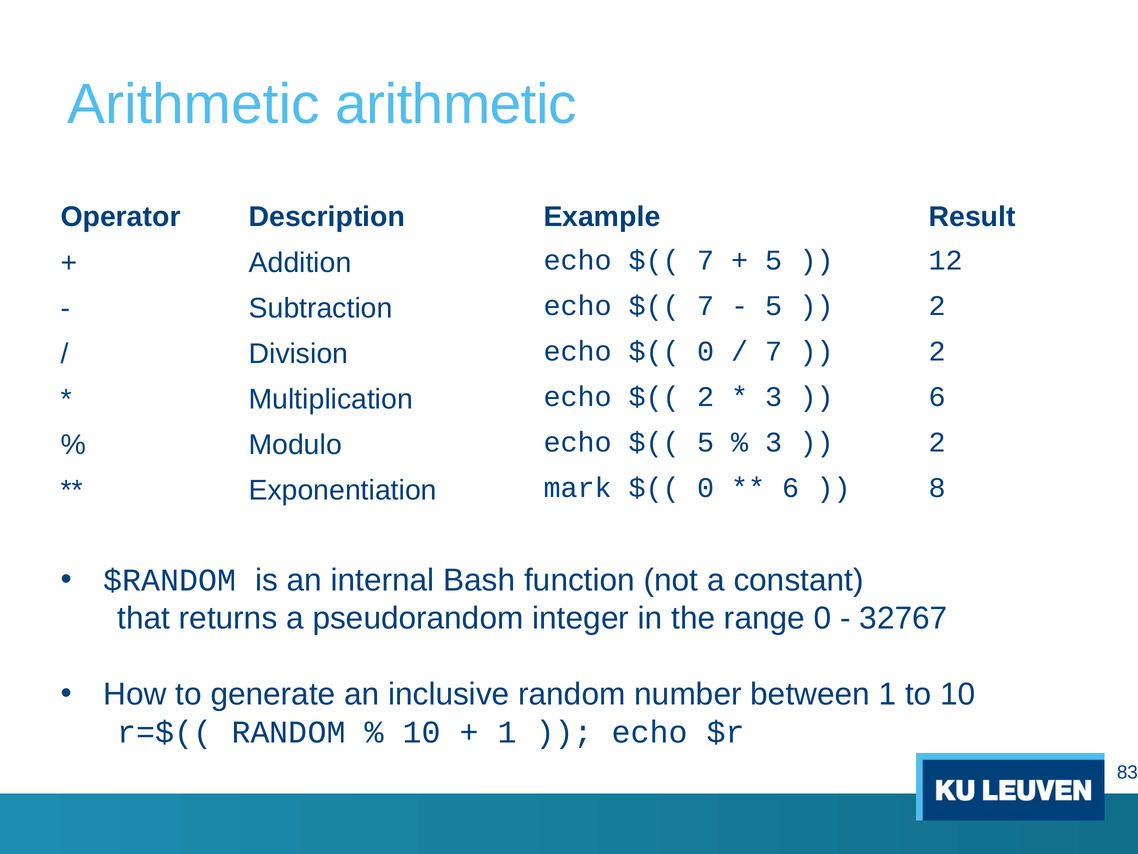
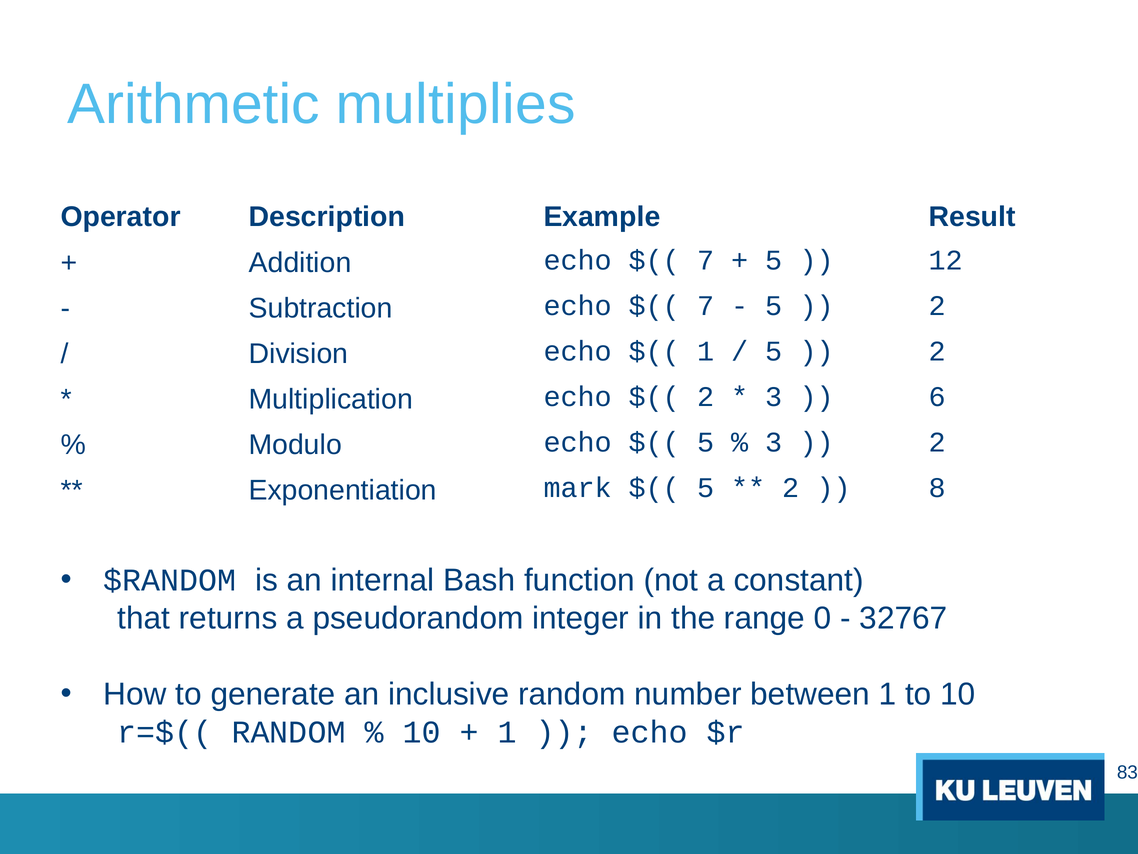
Arithmetic arithmetic: arithmetic -> multiplies
0 at (706, 351): 0 -> 1
7 at (774, 351): 7 -> 5
0 at (706, 488): 0 -> 5
6 at (791, 488): 6 -> 2
